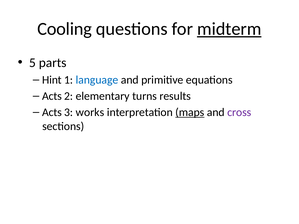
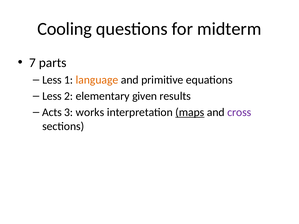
midterm underline: present -> none
5: 5 -> 7
Hint at (52, 80): Hint -> Less
language colour: blue -> orange
Acts at (52, 96): Acts -> Less
turns: turns -> given
